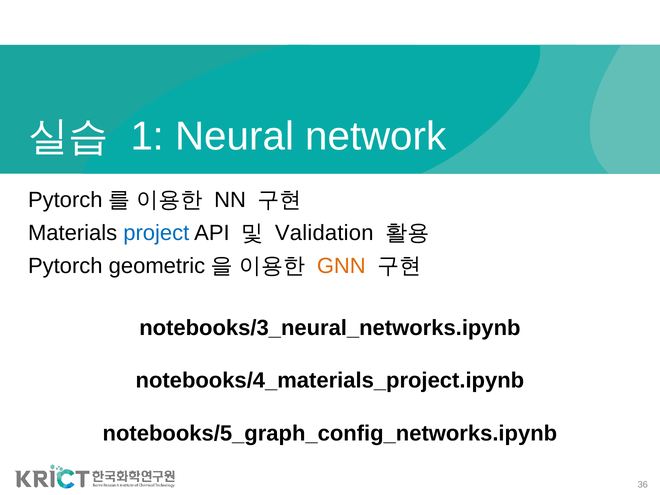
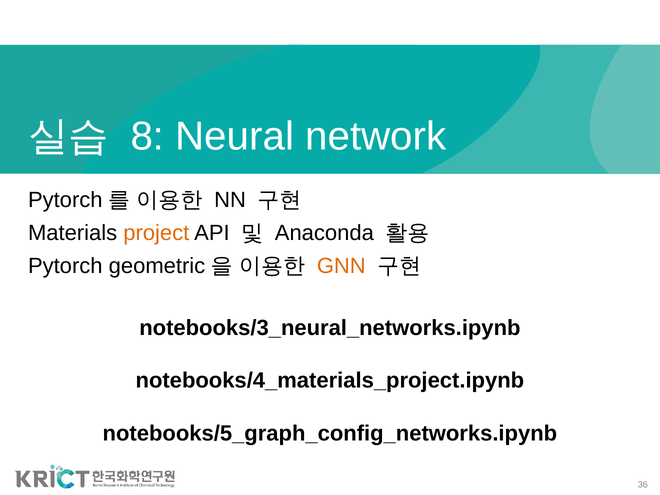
1: 1 -> 8
project colour: blue -> orange
Validation: Validation -> Anaconda
